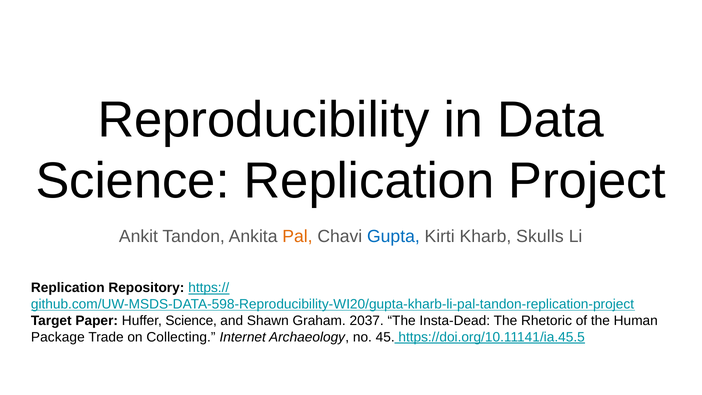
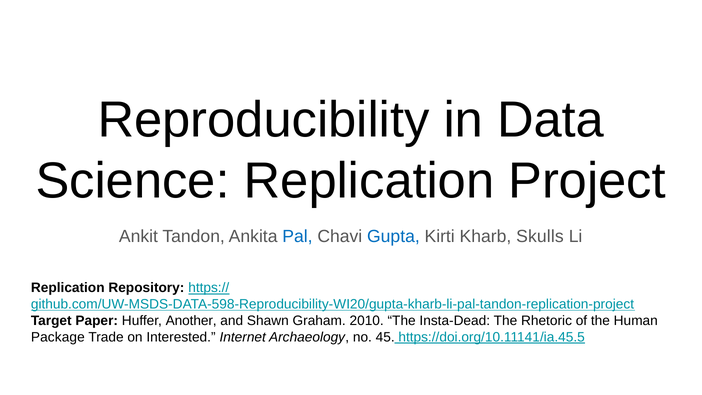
Pal colour: orange -> blue
Huffer Science: Science -> Another
2037: 2037 -> 2010
Collecting: Collecting -> Interested
